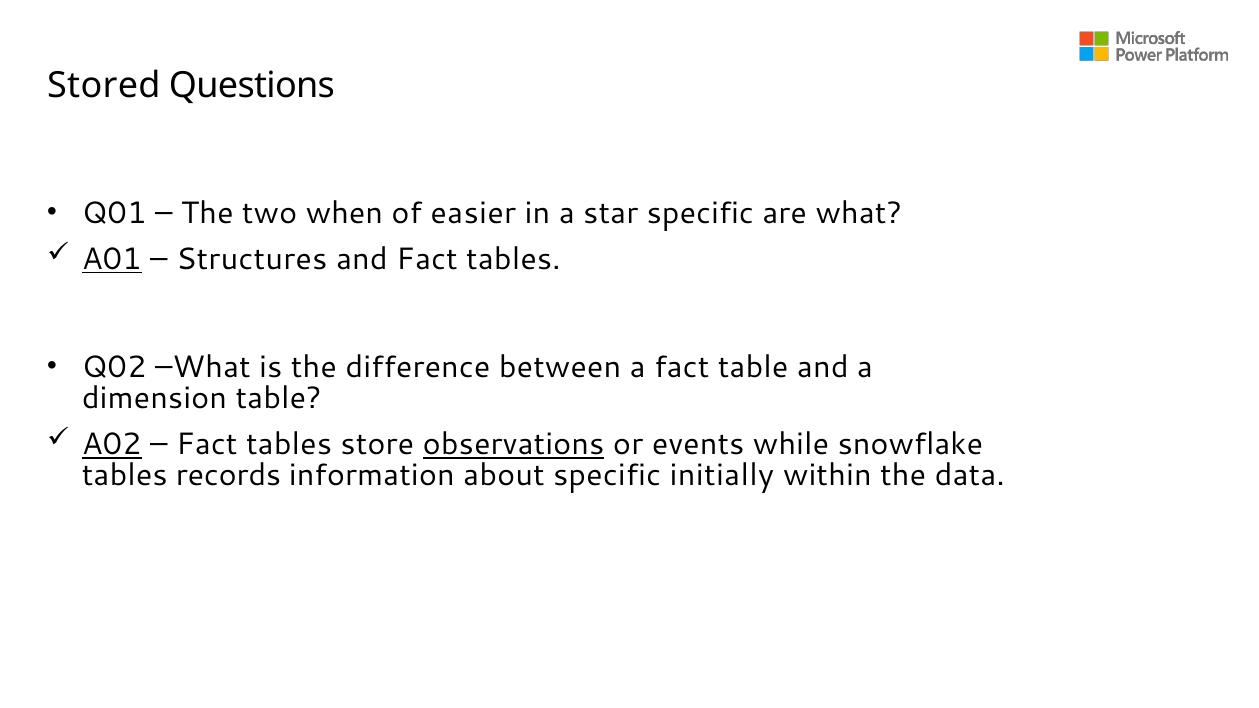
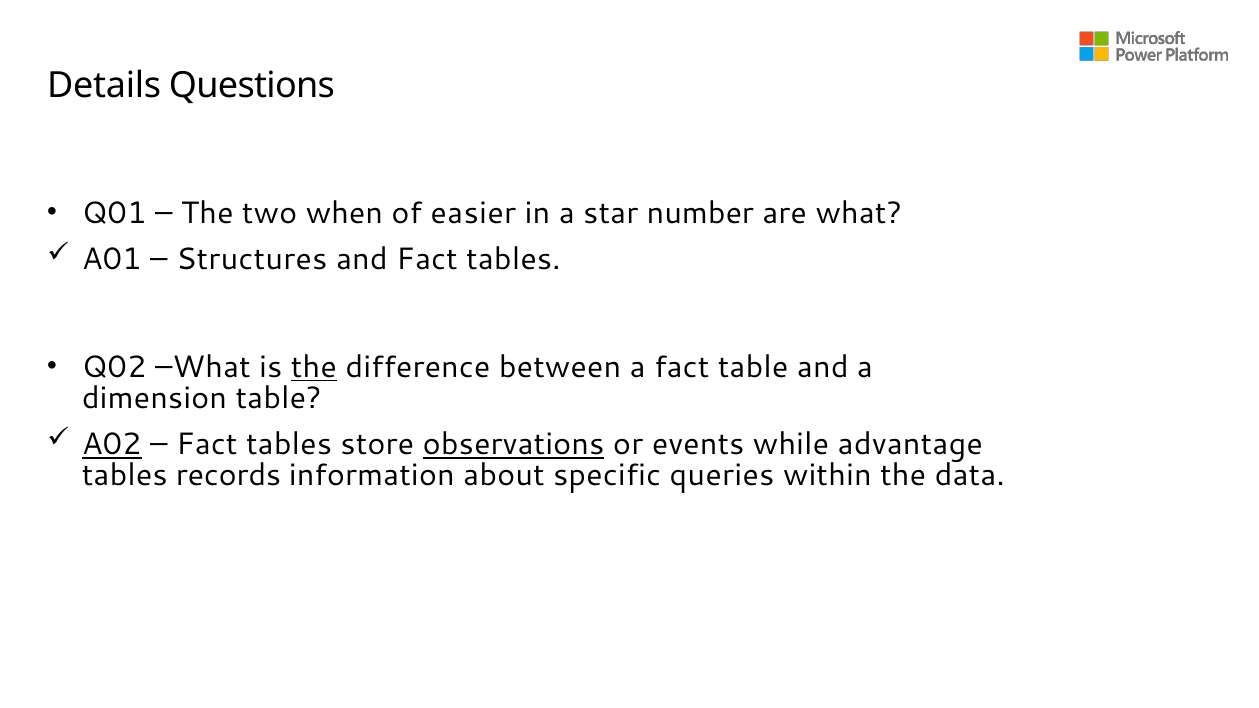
Stored: Stored -> Details
star specific: specific -> number
A01 underline: present -> none
the at (314, 367) underline: none -> present
snowflake: snowflake -> advantage
initially: initially -> queries
